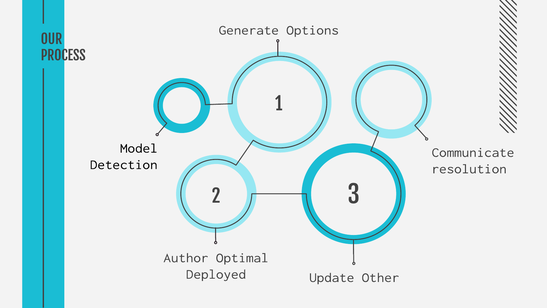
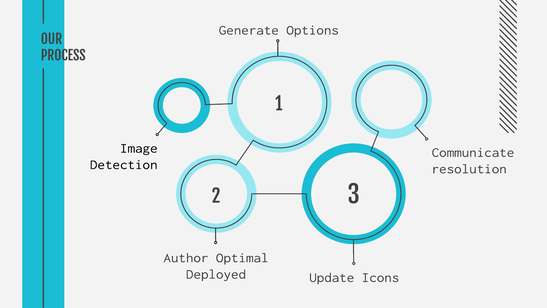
Model: Model -> Image
Other: Other -> Icons
